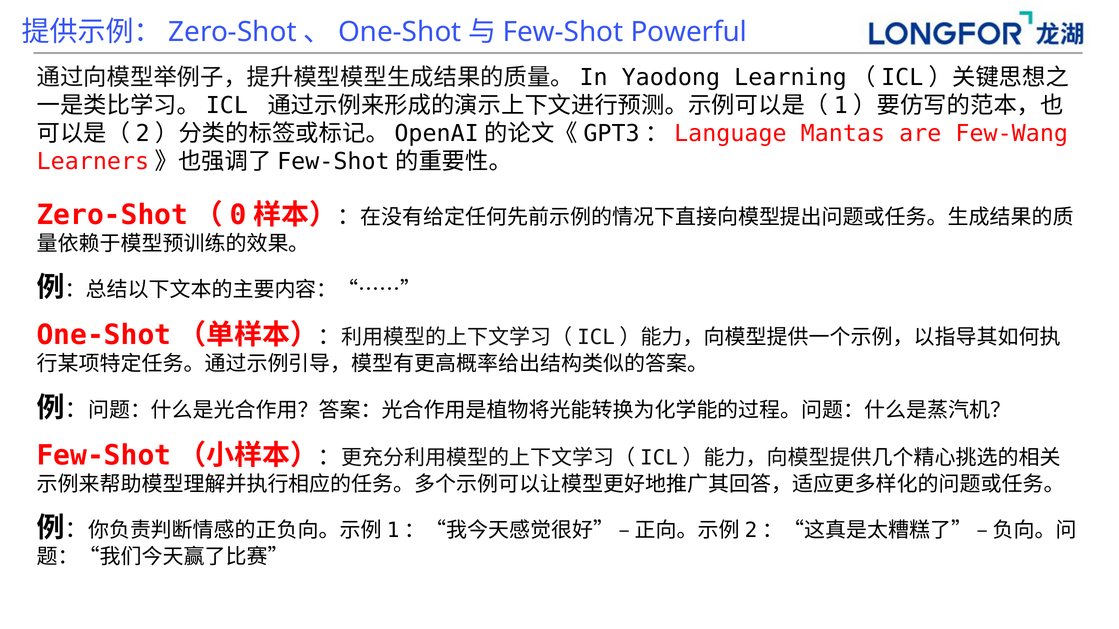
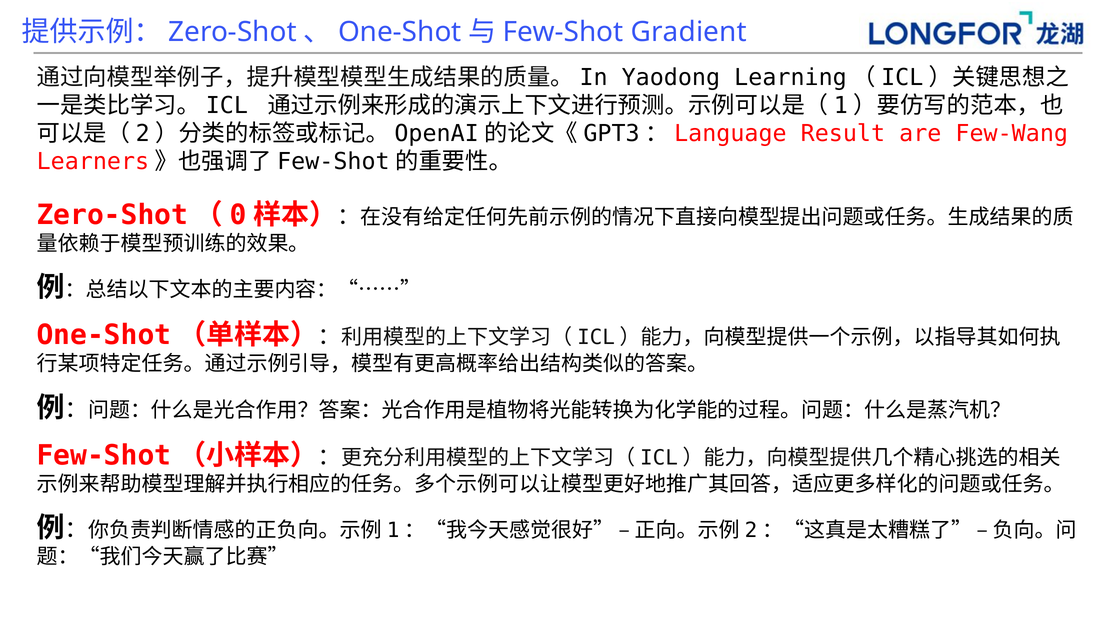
Powerful: Powerful -> Gradient
Mantas: Mantas -> Result
